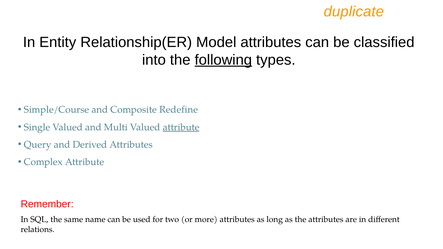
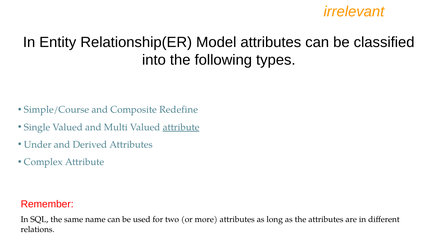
duplicate: duplicate -> irrelevant
following underline: present -> none
Query: Query -> Under
